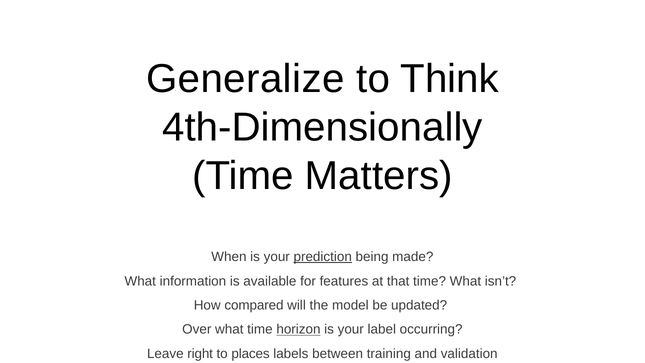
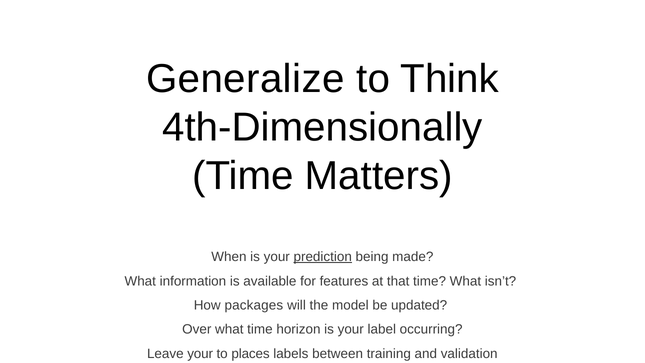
compared: compared -> packages
horizon underline: present -> none
Leave right: right -> your
